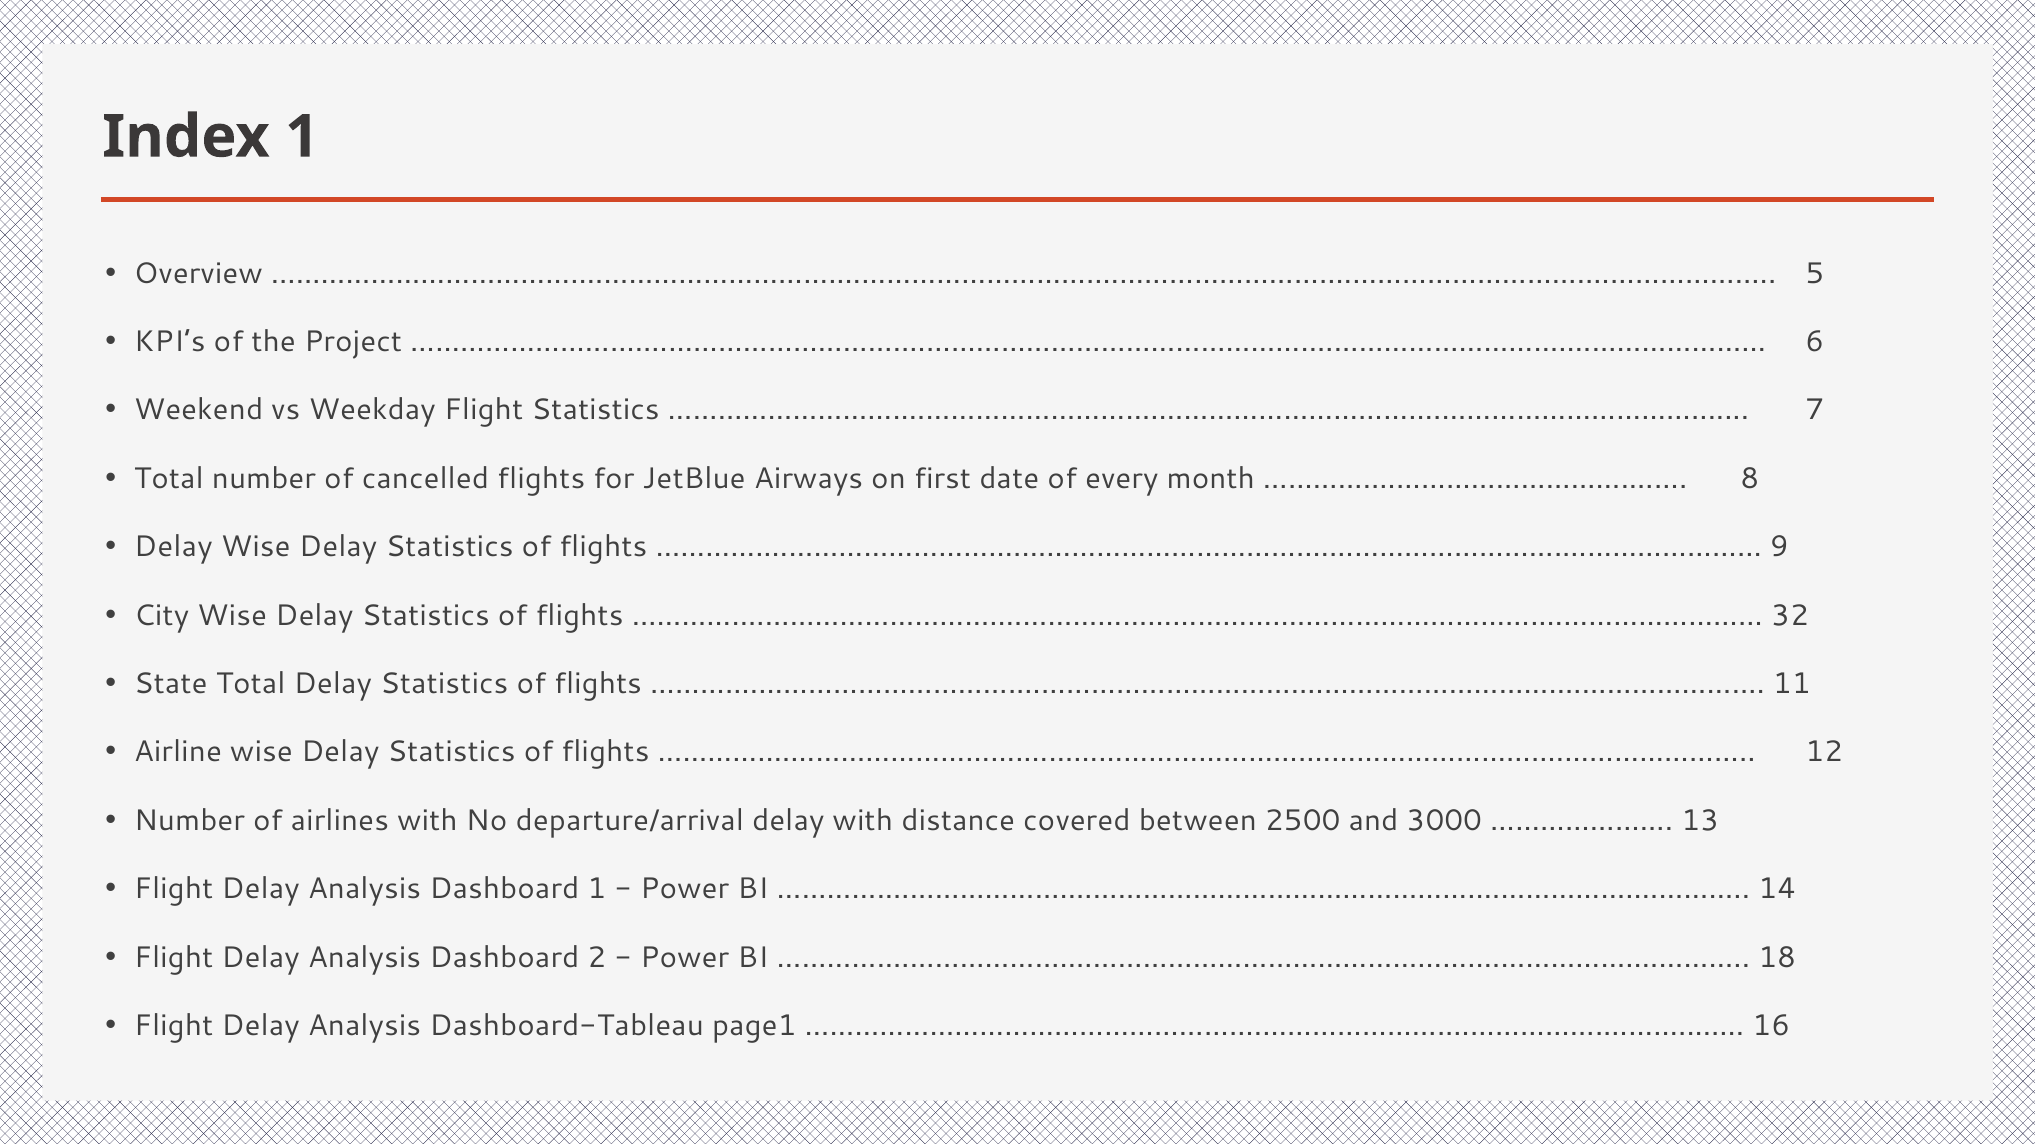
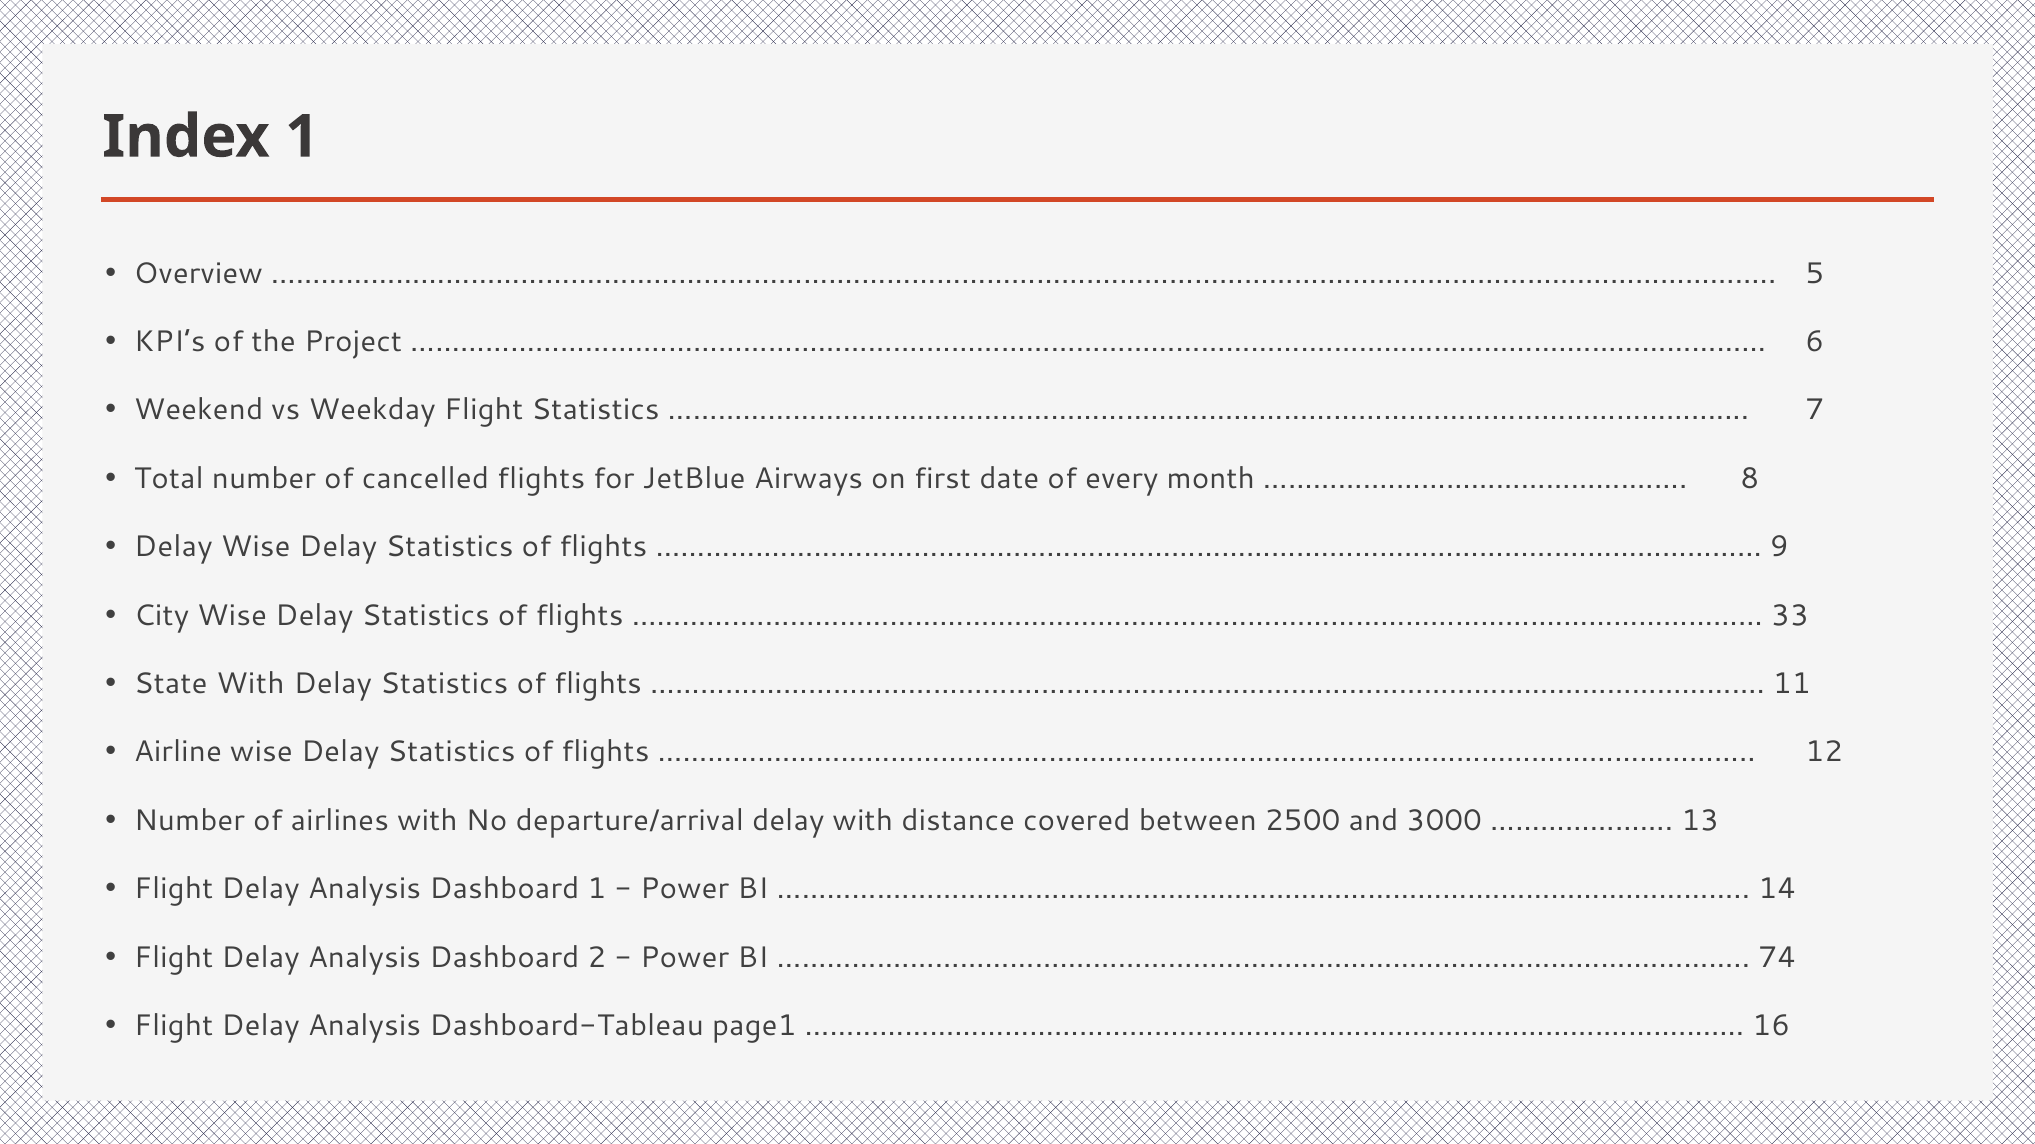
32: 32 -> 33
State Total: Total -> With
18: 18 -> 74
